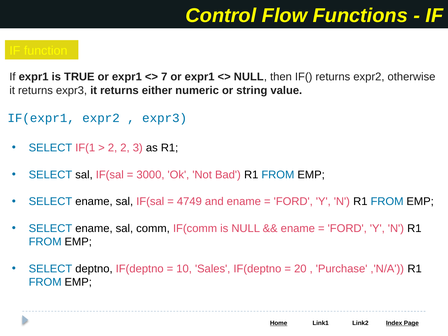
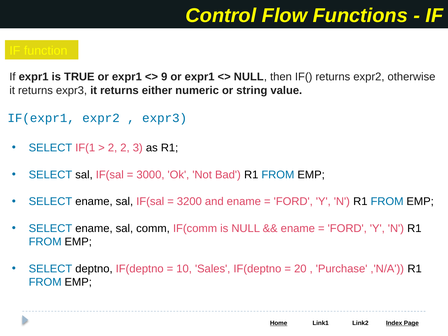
7: 7 -> 9
4749: 4749 -> 3200
